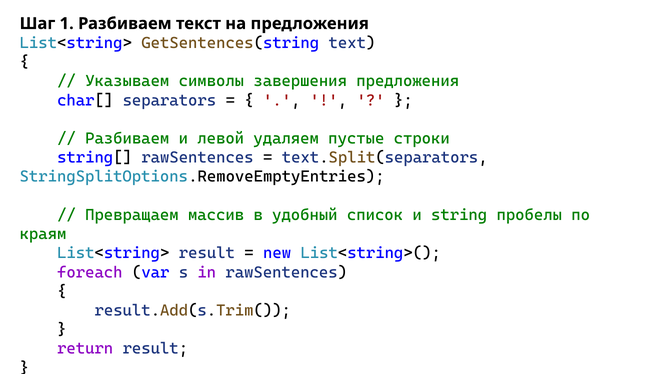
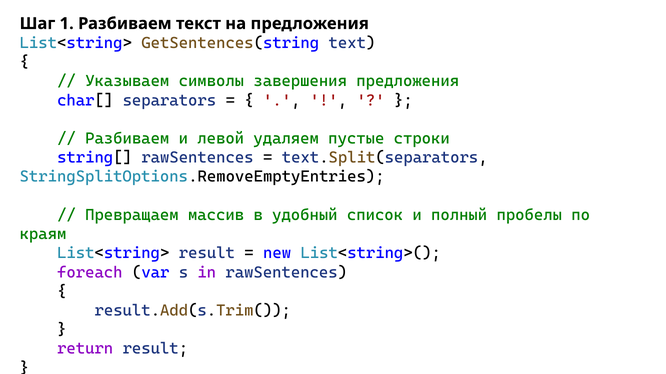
string: string -> полный
